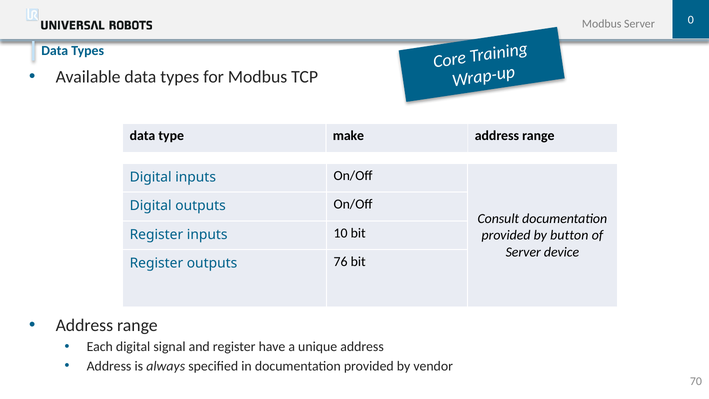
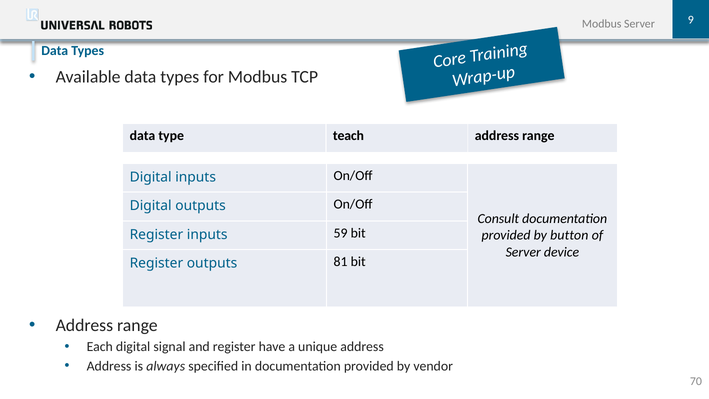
0: 0 -> 9
make: make -> teach
10: 10 -> 59
76: 76 -> 81
